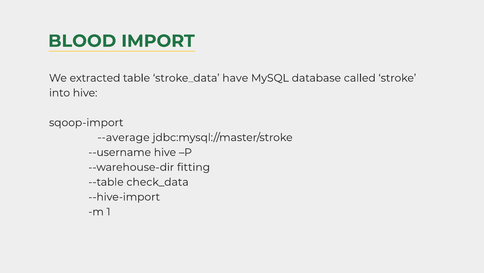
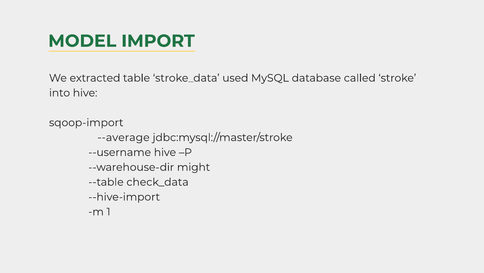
BLOOD: BLOOD -> MODEL
have: have -> used
fitting: fitting -> might
